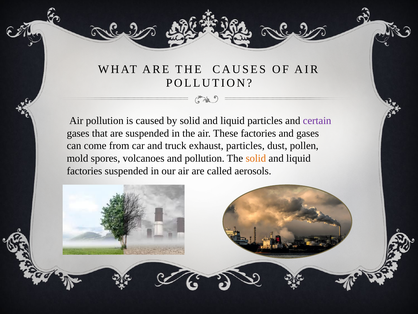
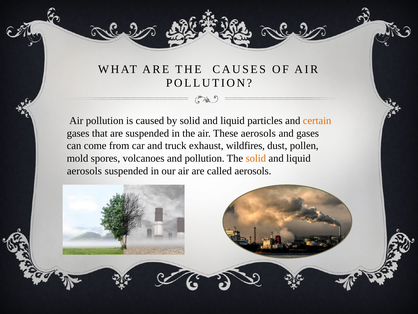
certain colour: purple -> orange
These factories: factories -> aerosols
exhaust particles: particles -> wildfires
factories at (84, 171): factories -> aerosols
